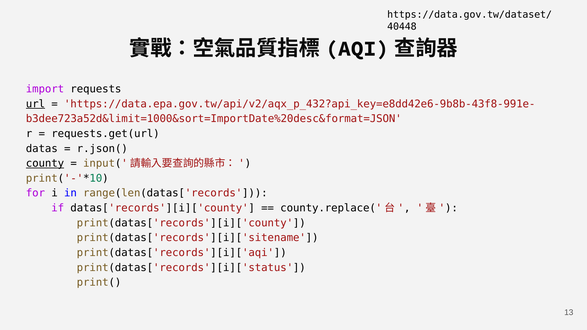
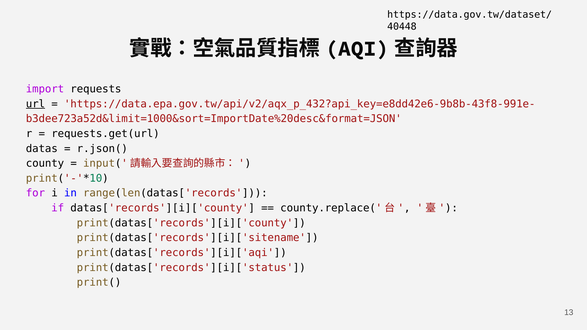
county underline: present -> none
